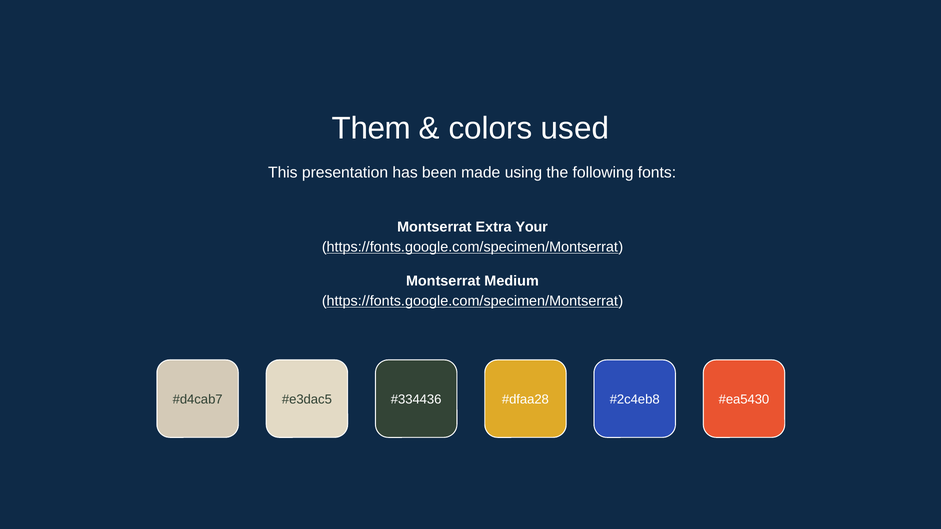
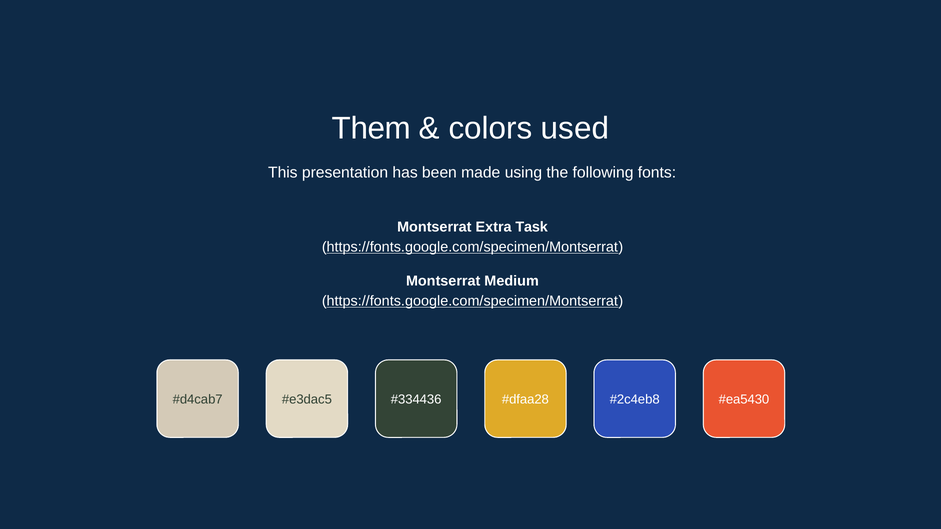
Your: Your -> Task
